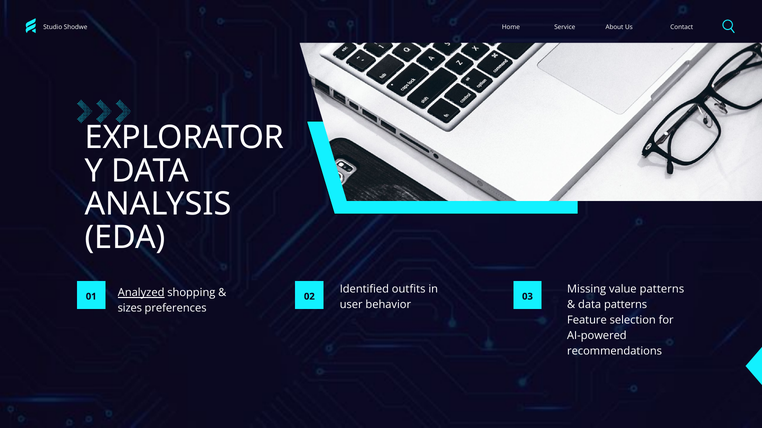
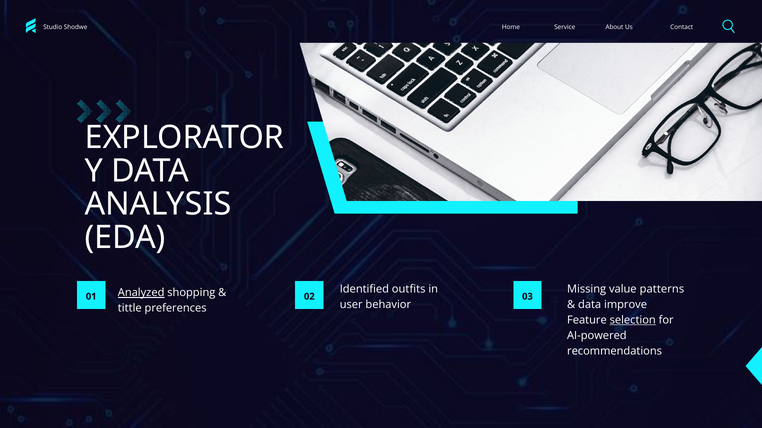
data patterns: patterns -> improve
sizes: sizes -> tittle
selection underline: none -> present
